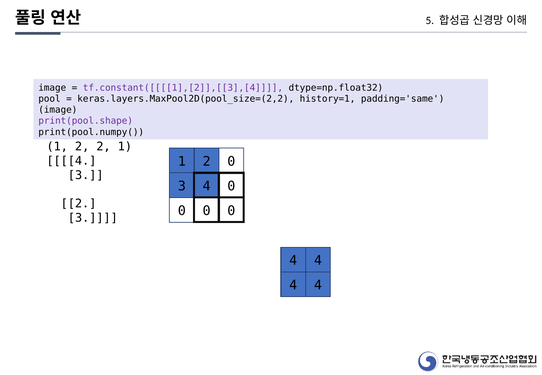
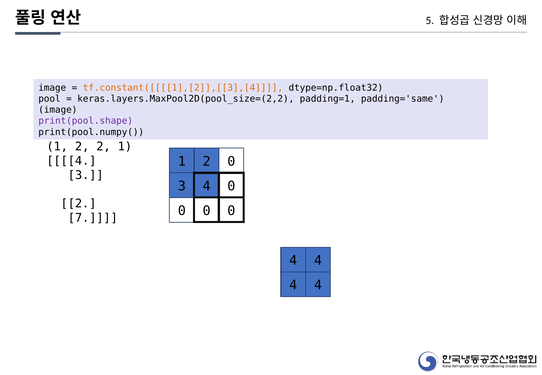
tf.constant([[[[1],[2]],[[3],[4 colour: purple -> orange
history=1: history=1 -> padding=1
3 at (93, 218): 3 -> 7
